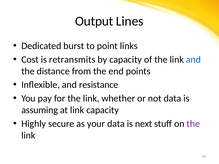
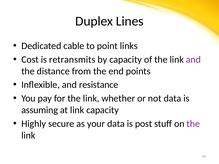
Output: Output -> Duplex
burst: burst -> cable
and at (193, 60) colour: blue -> purple
next: next -> post
